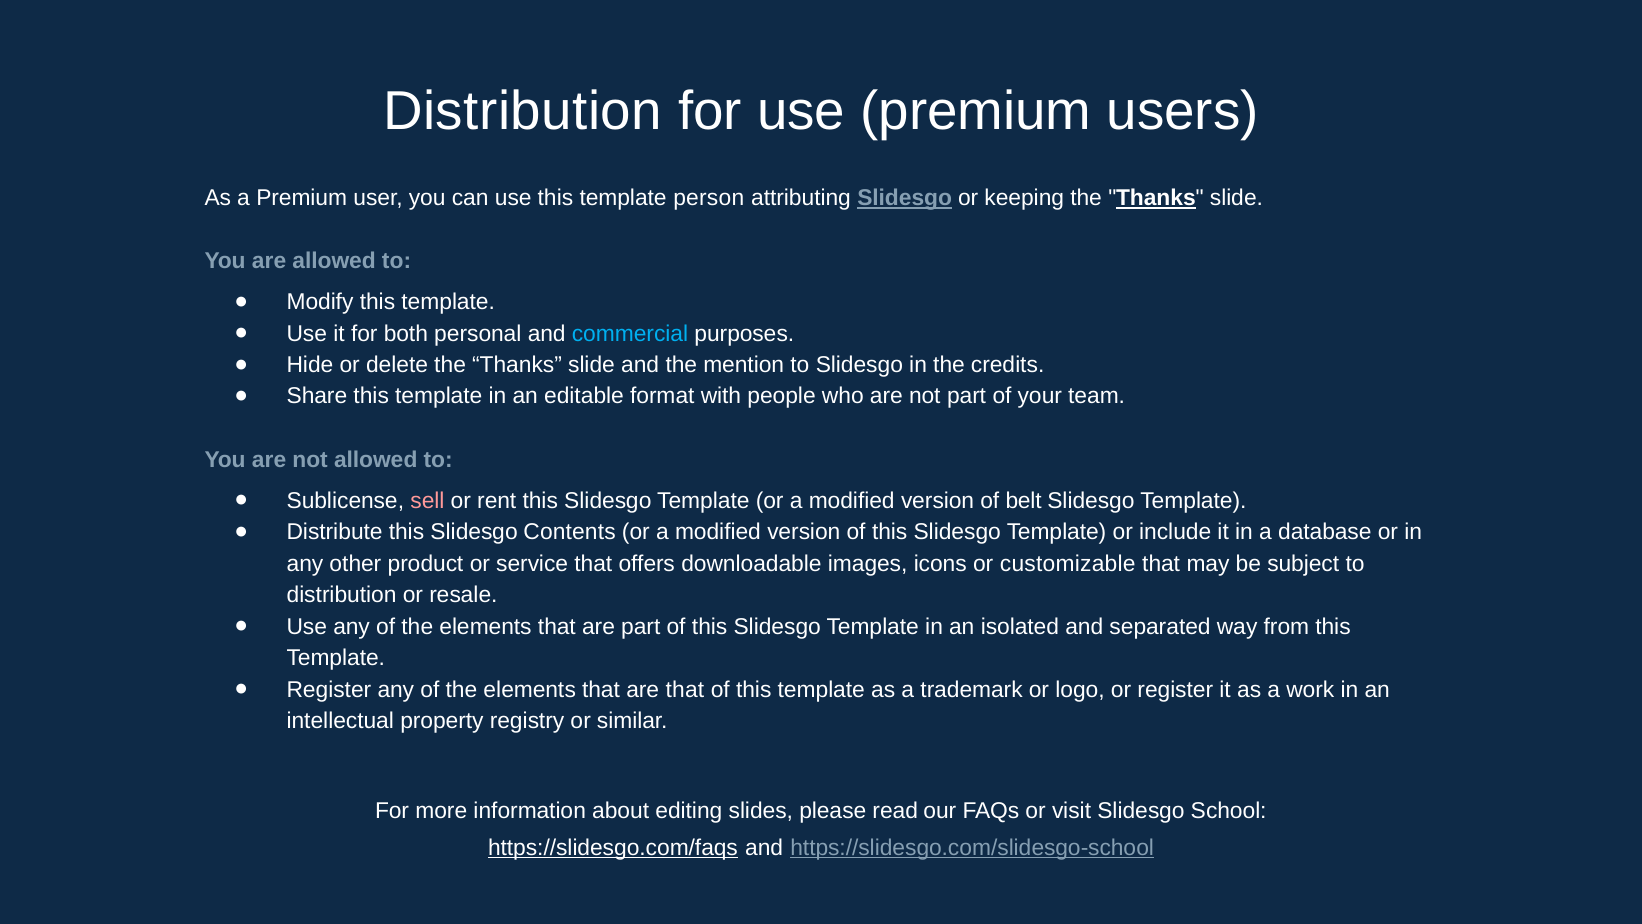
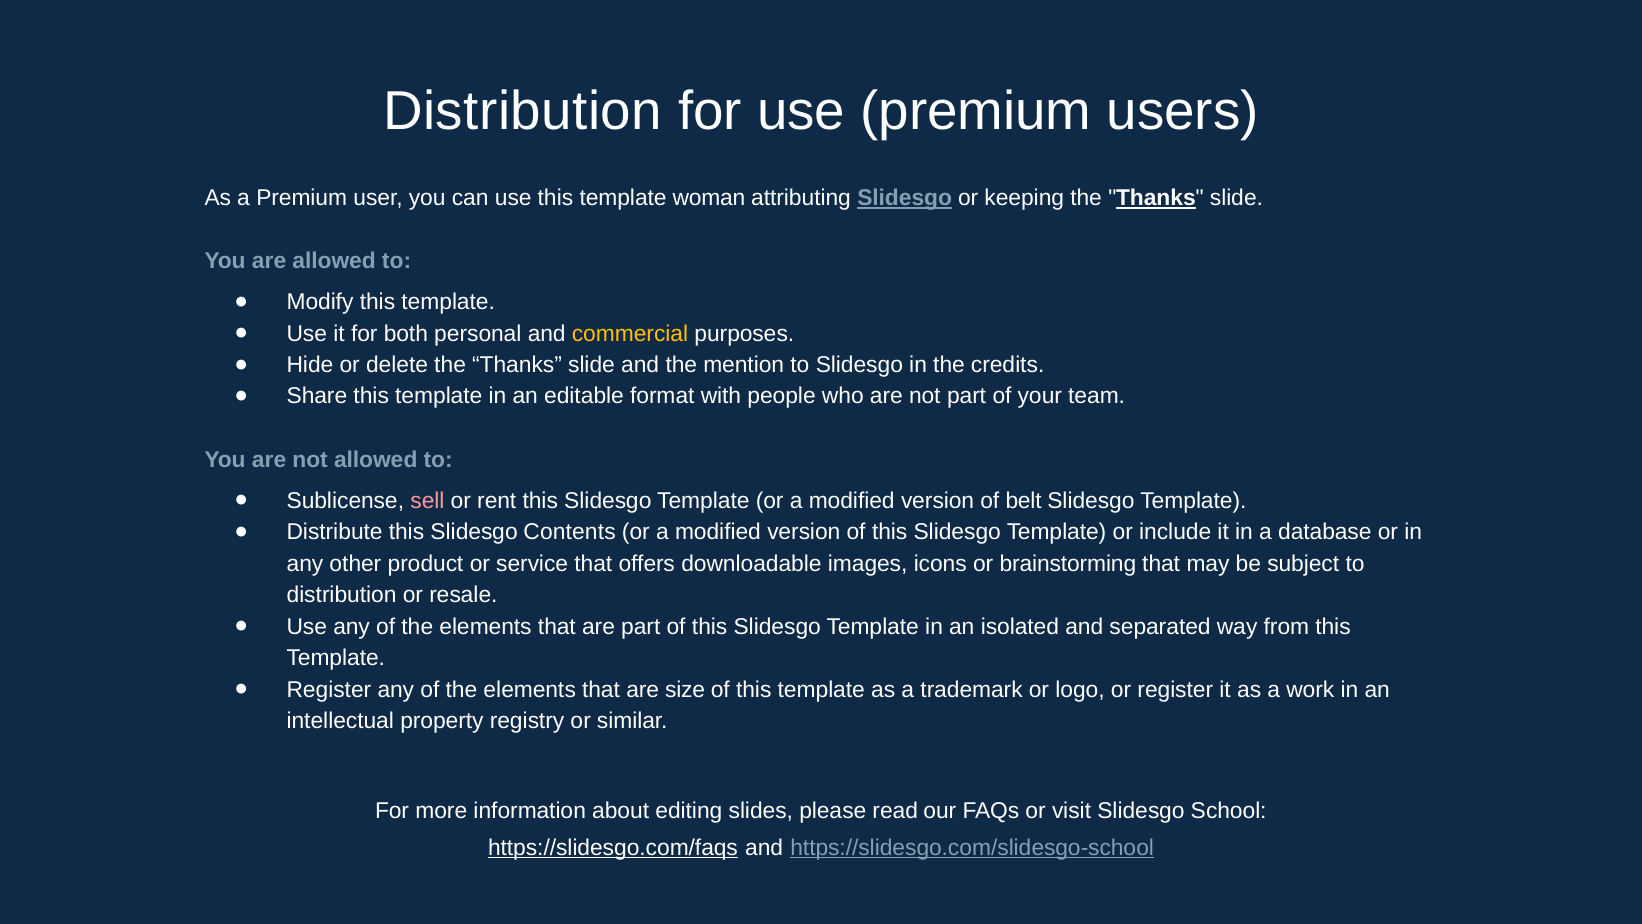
person: person -> woman
commercial colour: light blue -> yellow
customizable: customizable -> brainstorming
are that: that -> size
